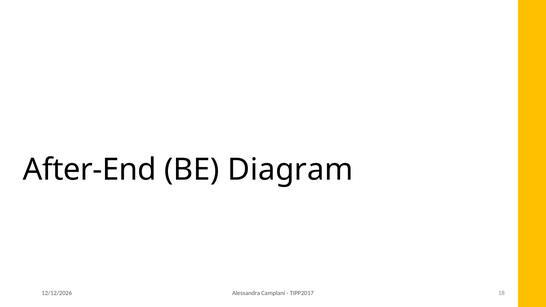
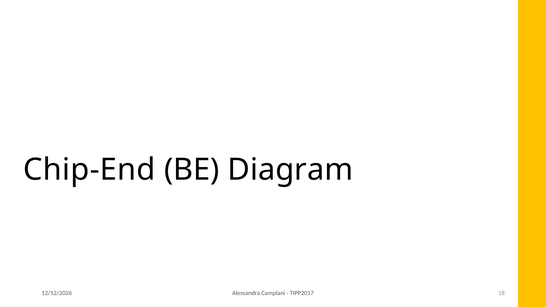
After-End: After-End -> Chip-End
